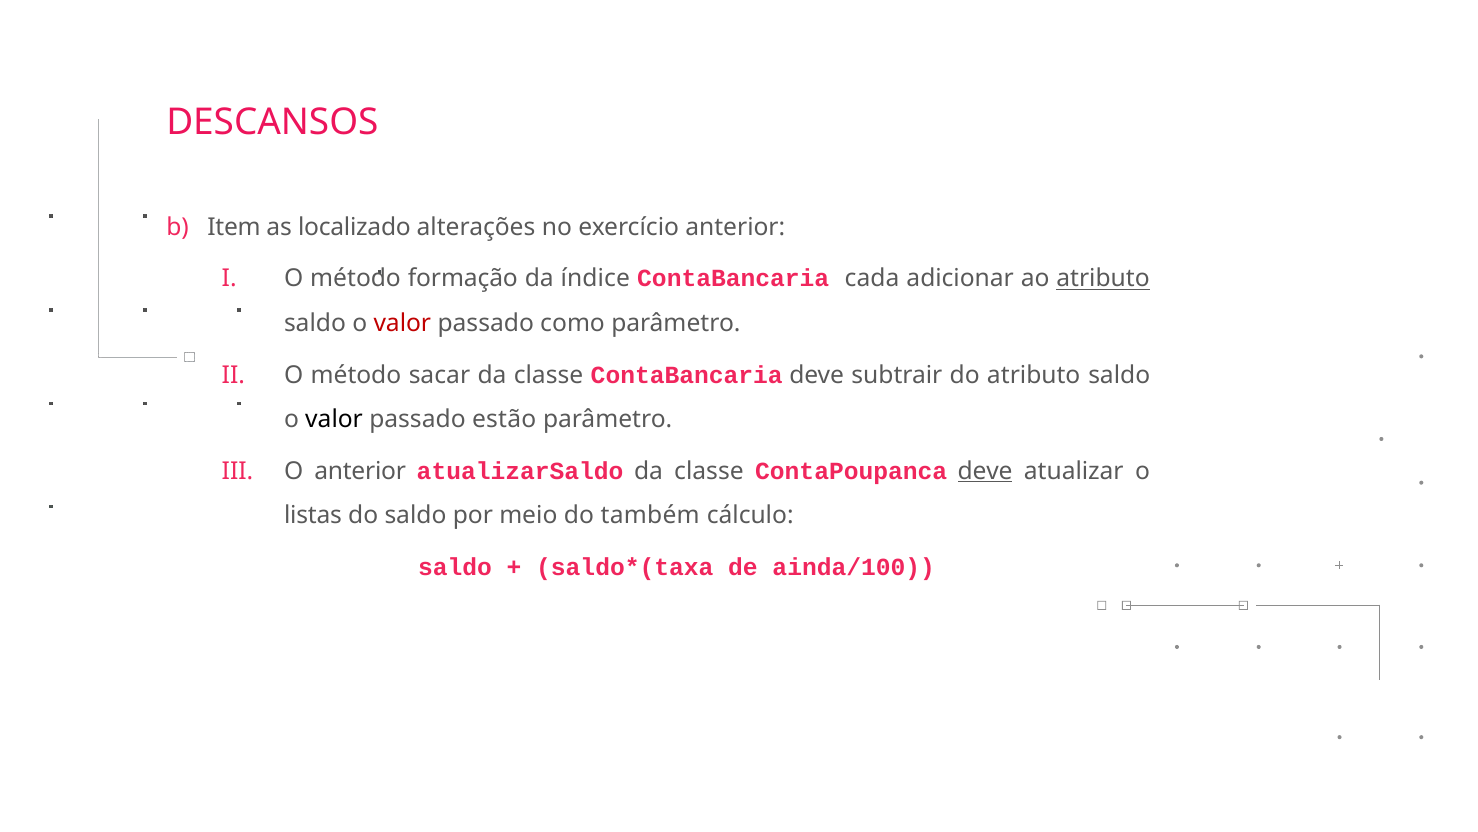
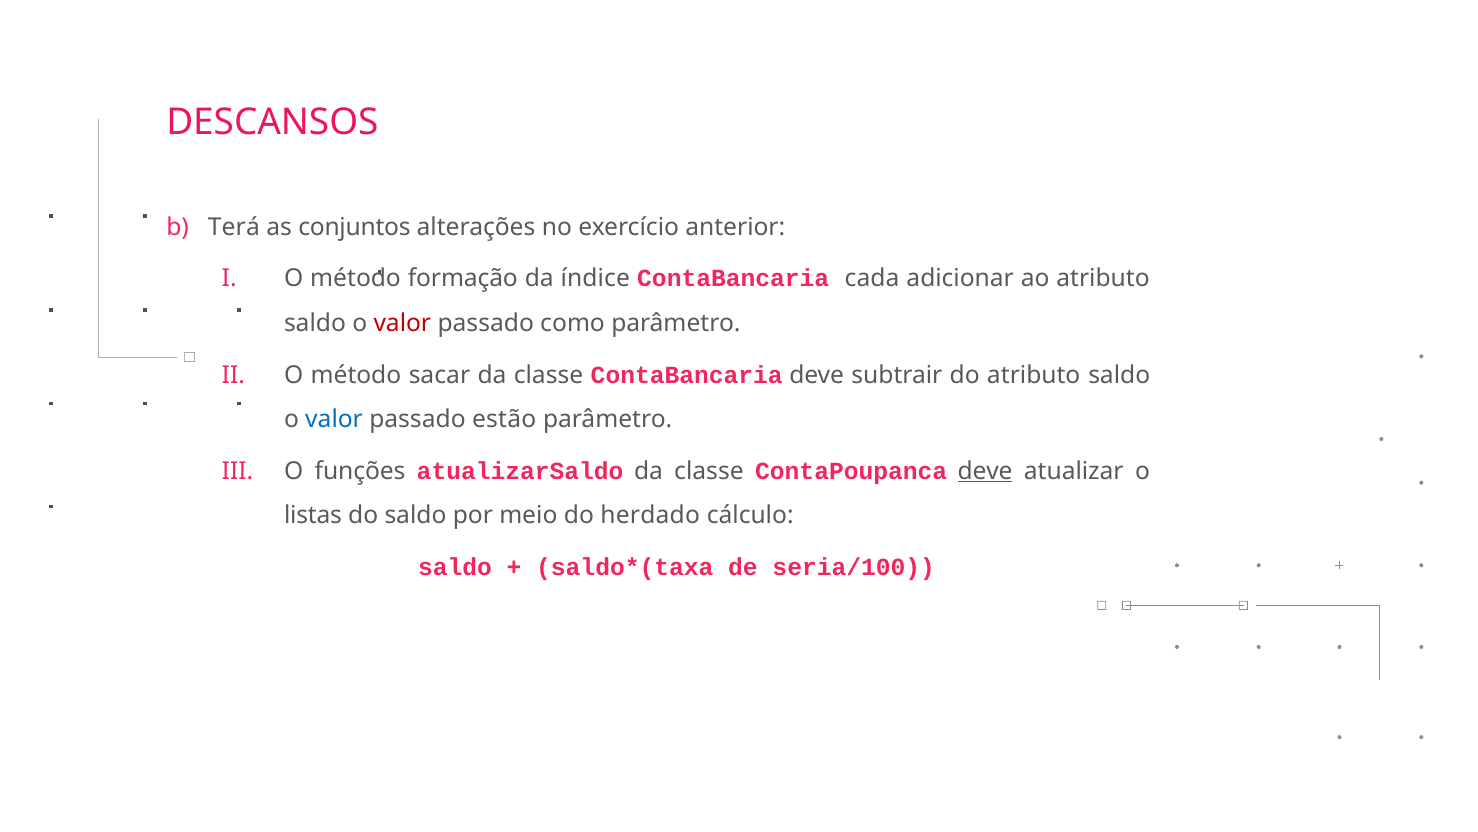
Item: Item -> Terá
localizado: localizado -> conjuntos
atributo at (1103, 279) underline: present -> none
valor at (334, 419) colour: black -> blue
O anterior: anterior -> funções
também: também -> herdado
ainda/100: ainda/100 -> seria/100
